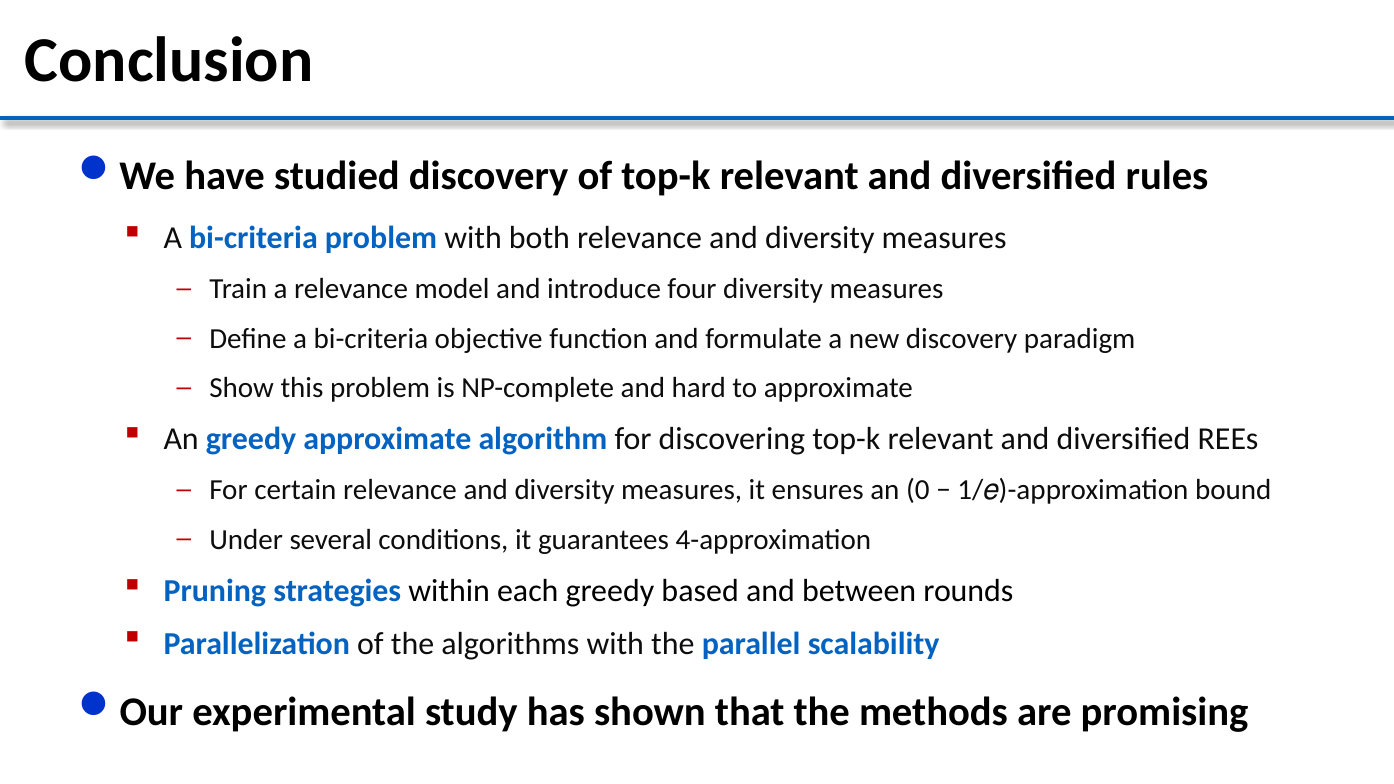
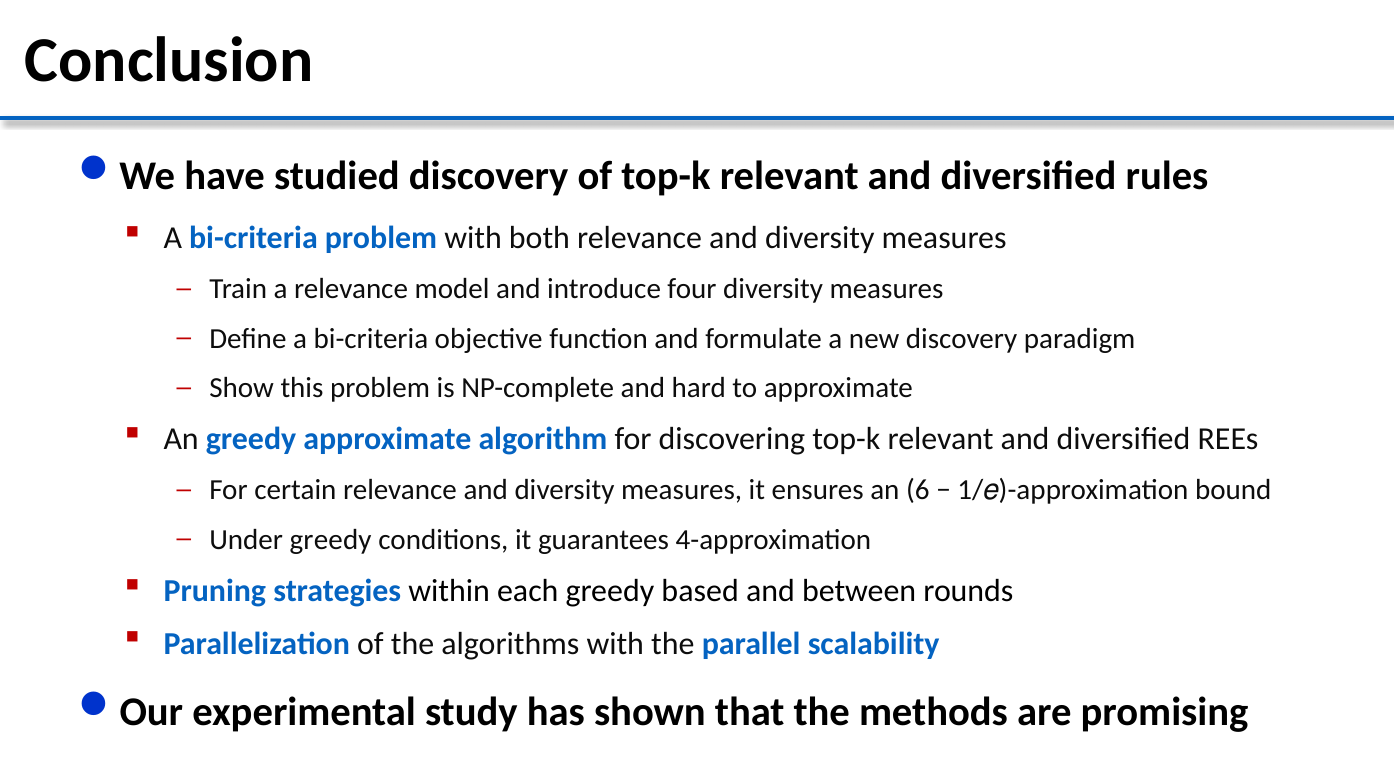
0: 0 -> 6
Under several: several -> greedy
